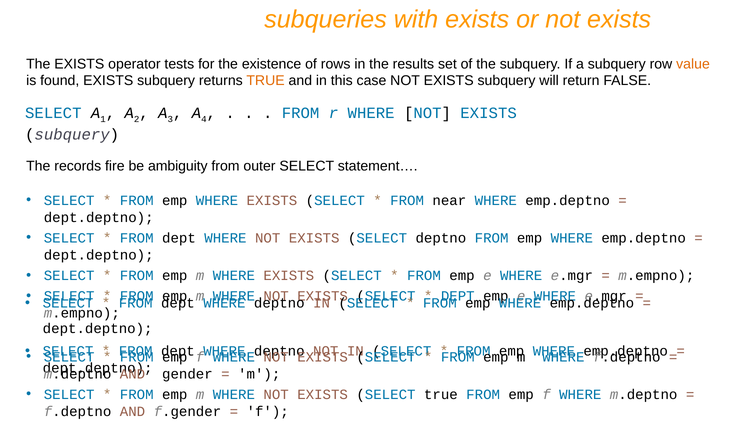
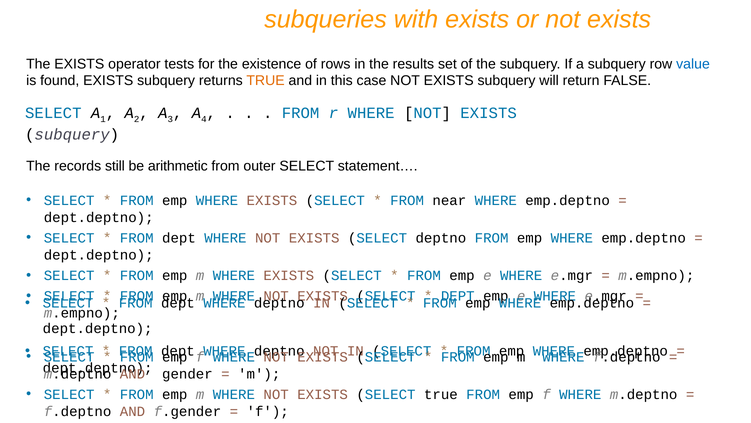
value colour: orange -> blue
fire: fire -> still
ambiguity: ambiguity -> arithmetic
